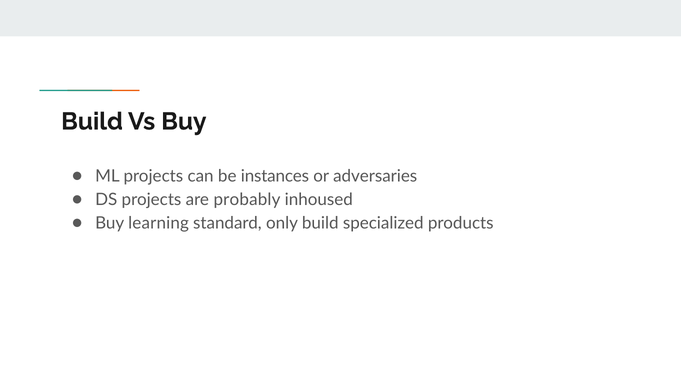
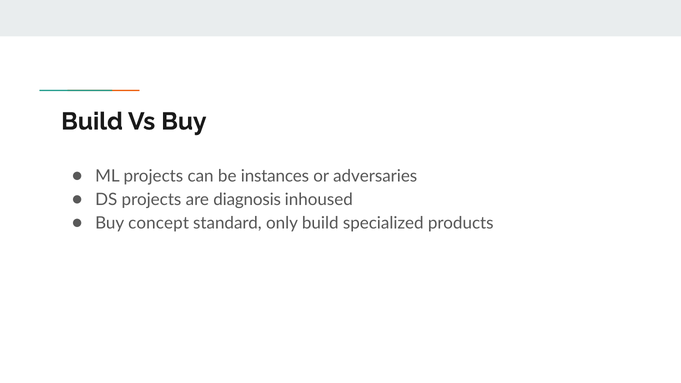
probably: probably -> diagnosis
learning: learning -> concept
